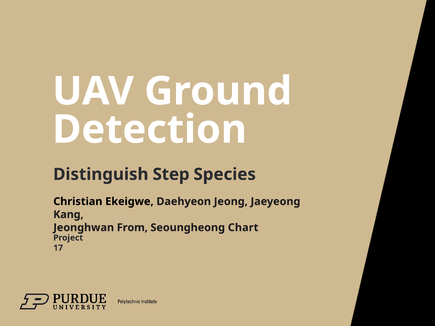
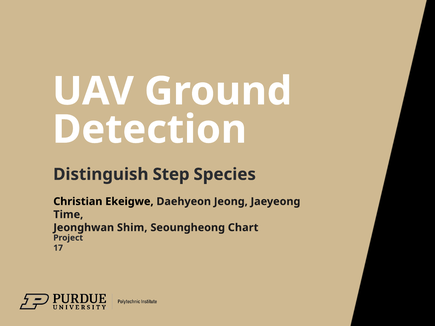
Kang: Kang -> Time
From: From -> Shim
